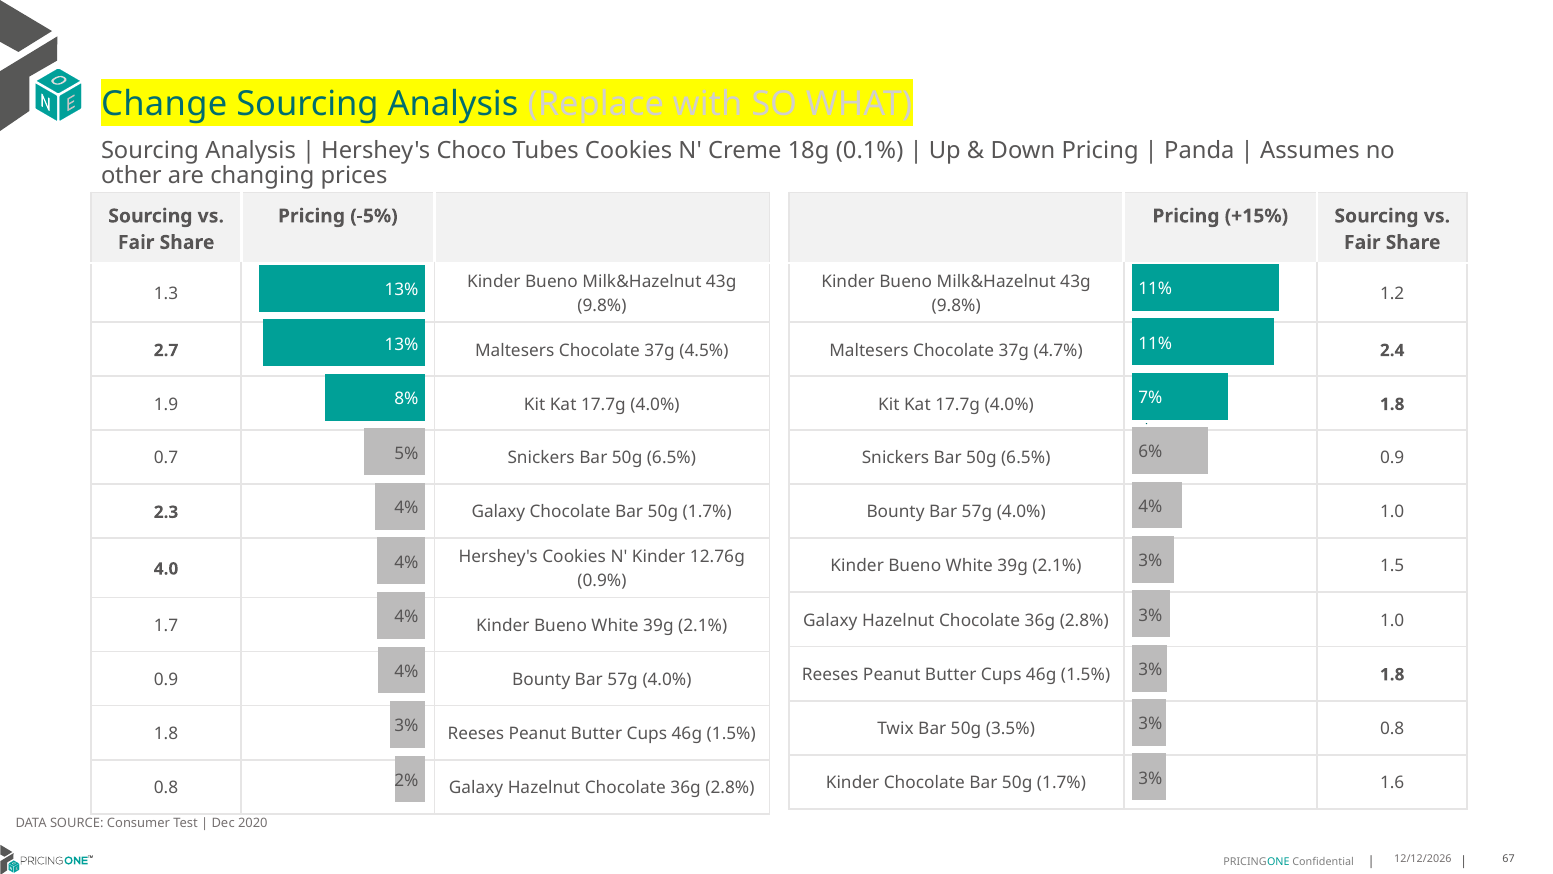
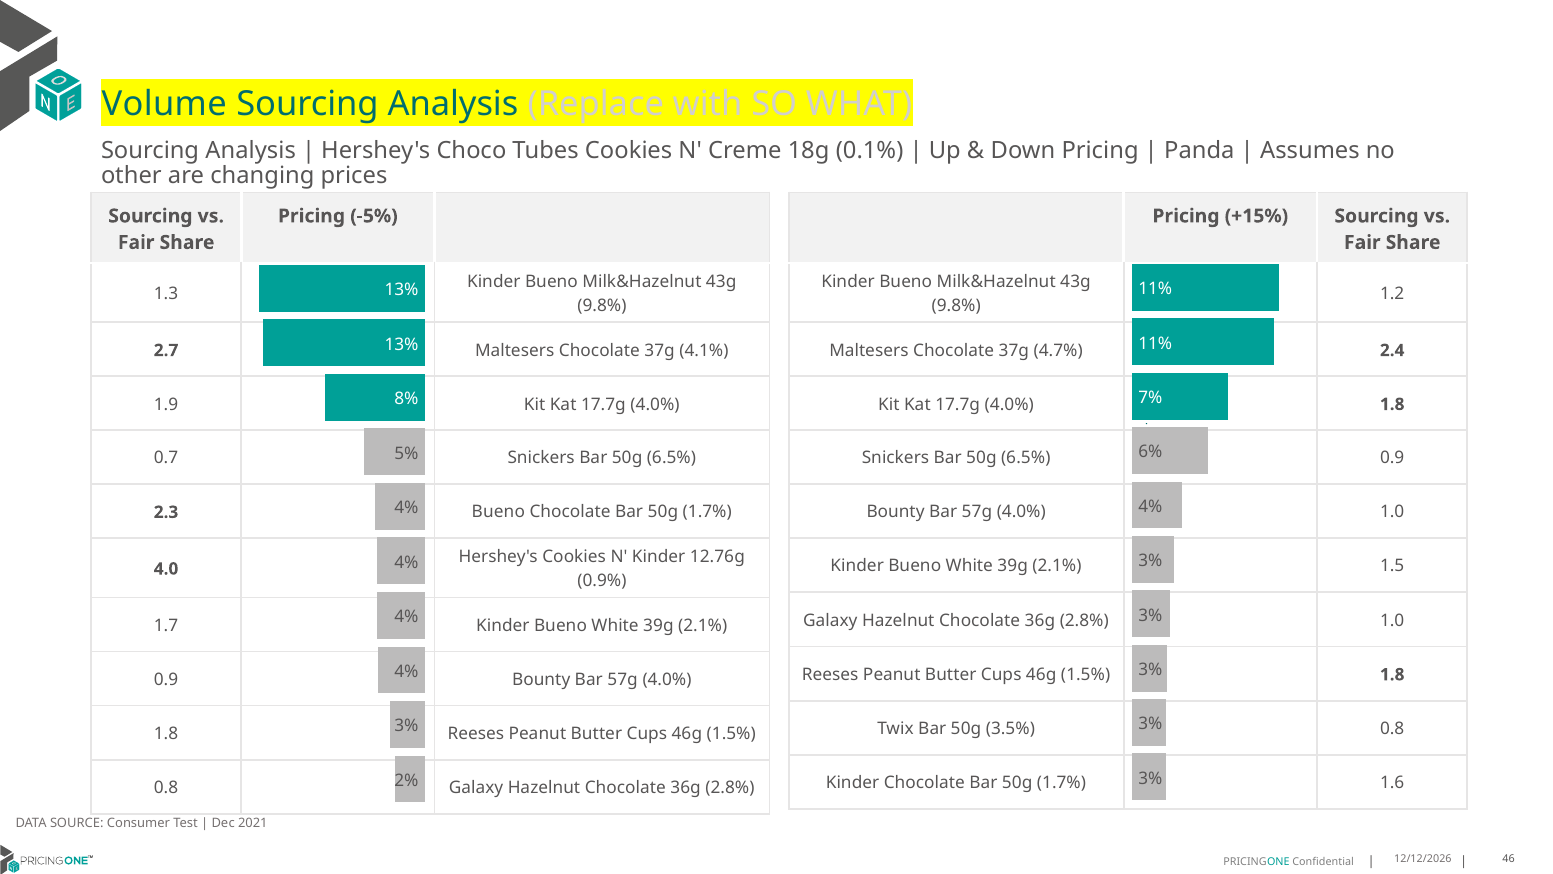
Change: Change -> Volume
4.5%: 4.5% -> 4.1%
2.3 Galaxy: Galaxy -> Bueno
2020: 2020 -> 2021
67: 67 -> 46
